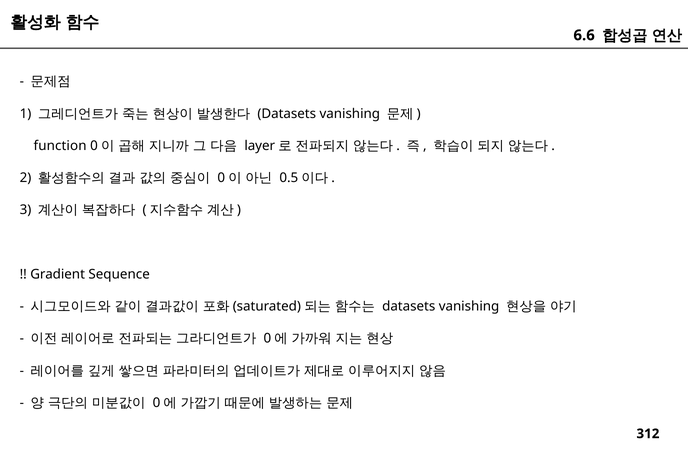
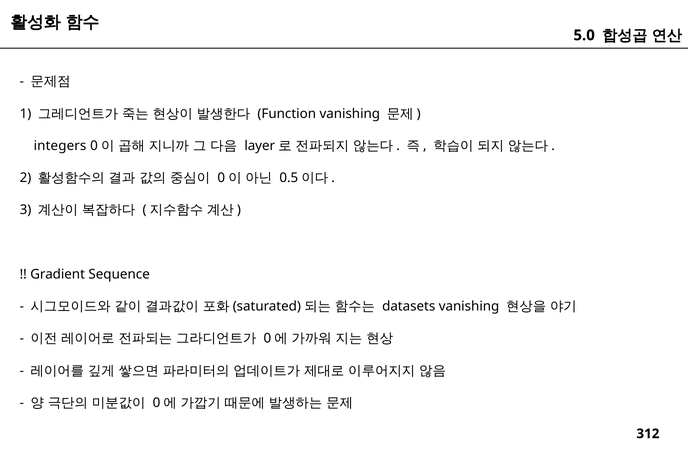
6.6: 6.6 -> 5.0
Datasets at (287, 114): Datasets -> Function
function: function -> integers
